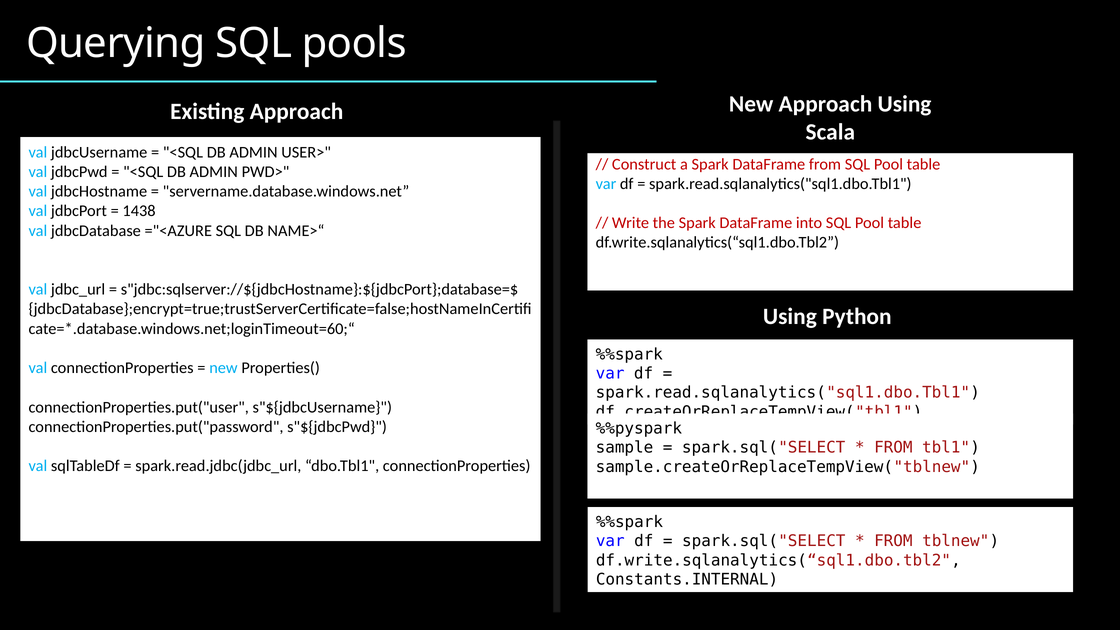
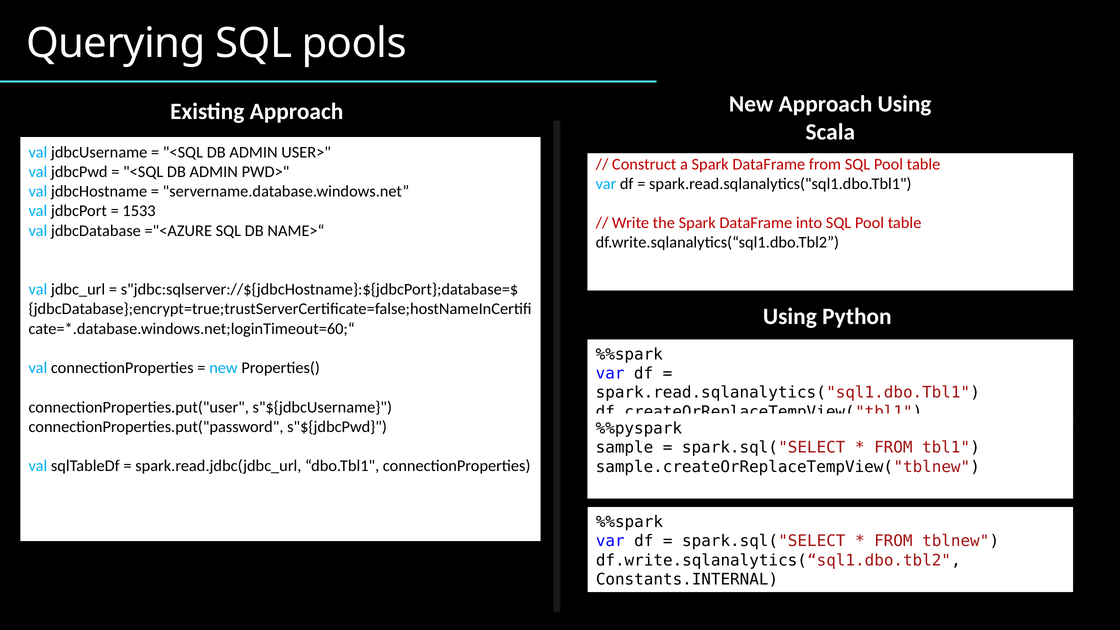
1438: 1438 -> 1533
